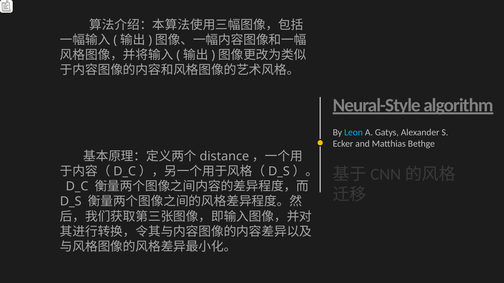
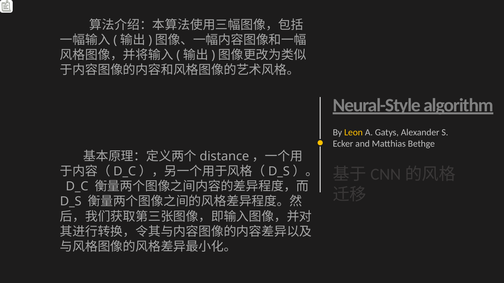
Leon colour: light blue -> yellow
